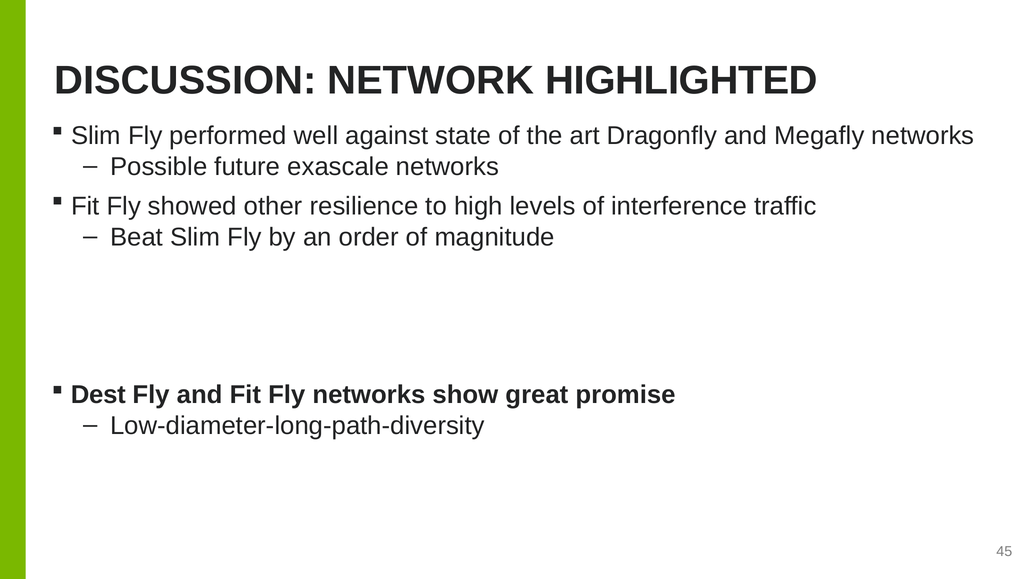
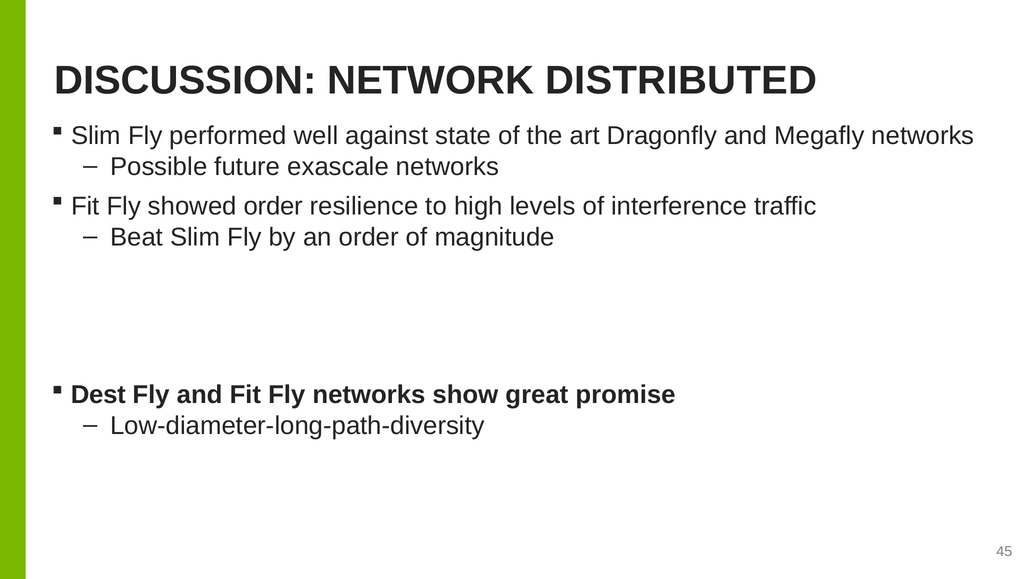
HIGHLIGHTED: HIGHLIGHTED -> DISTRIBUTED
showed other: other -> order
